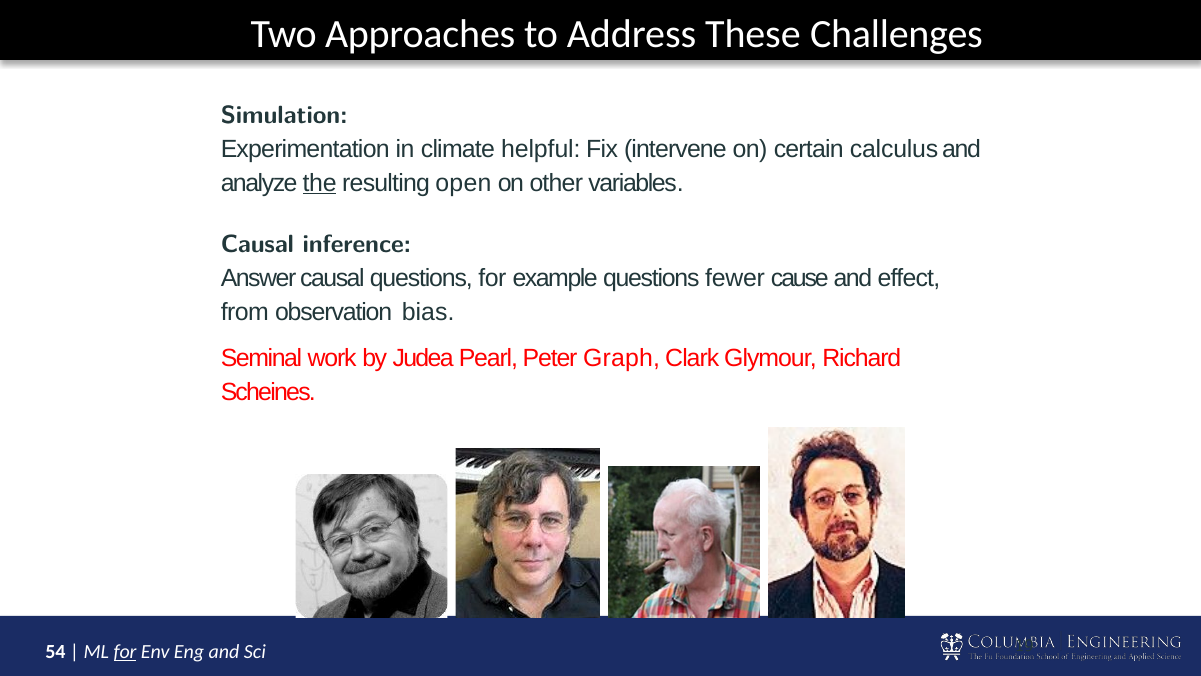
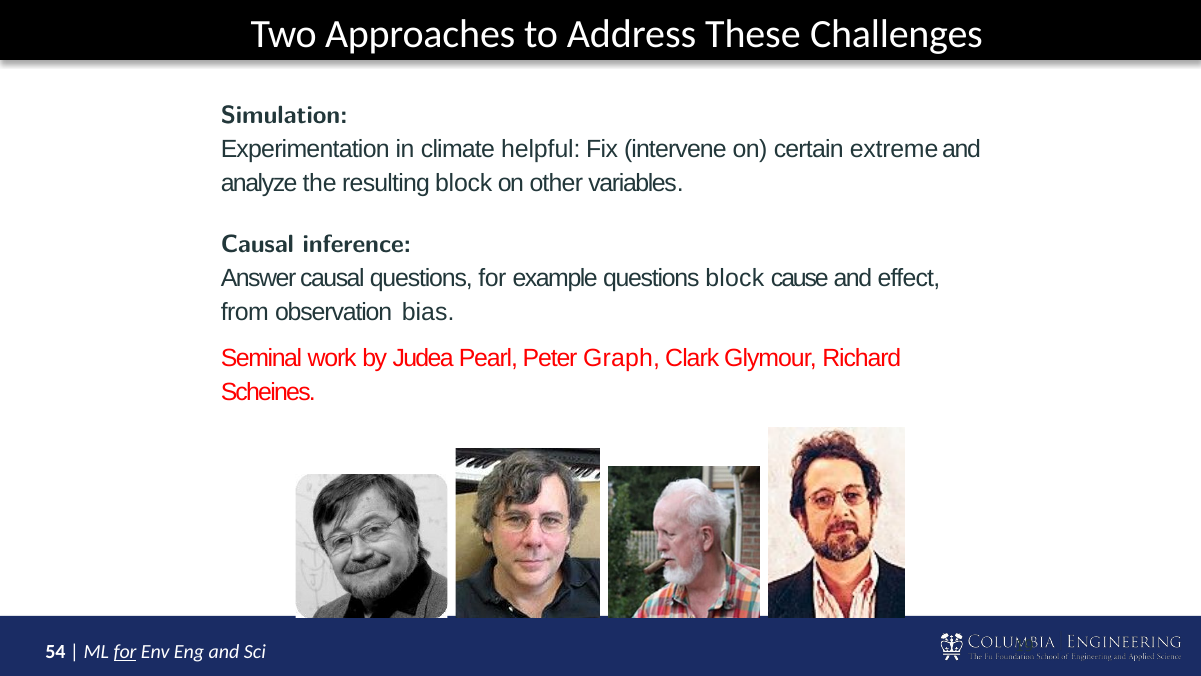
calculus: calculus -> extreme
the underline: present -> none
resulting open: open -> block
questions fewer: fewer -> block
